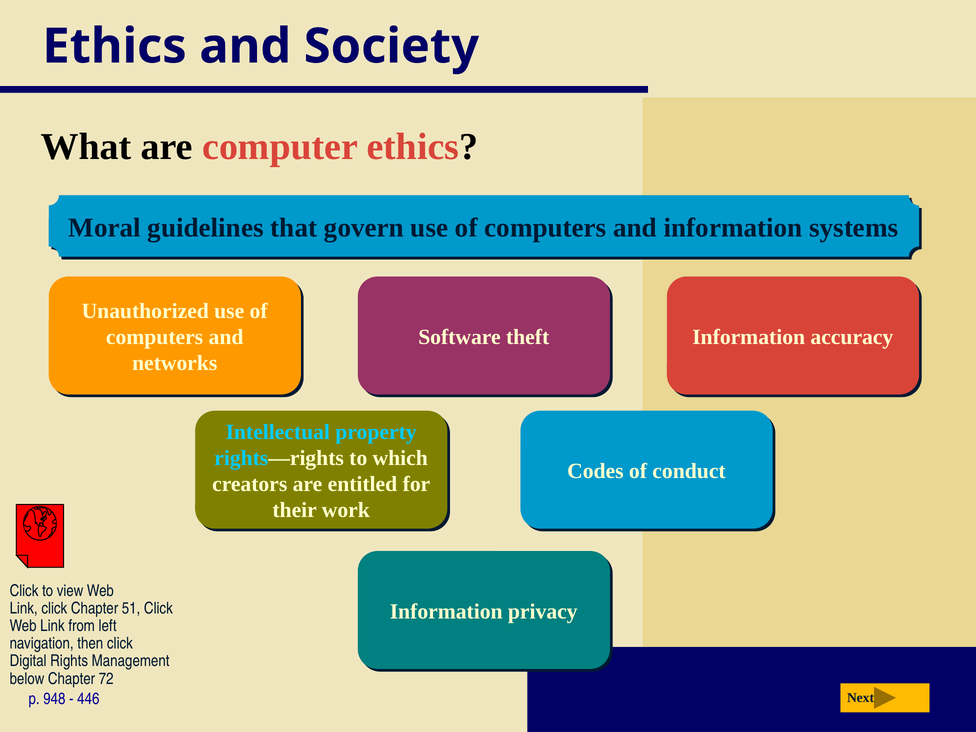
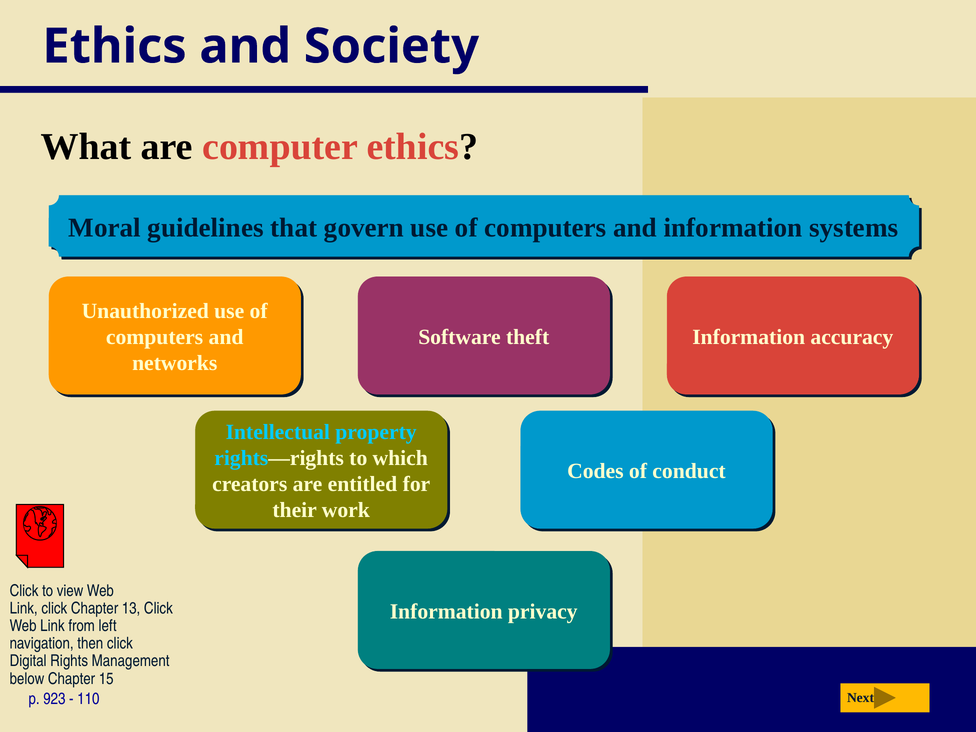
51: 51 -> 13
72: 72 -> 15
948: 948 -> 923
446: 446 -> 110
